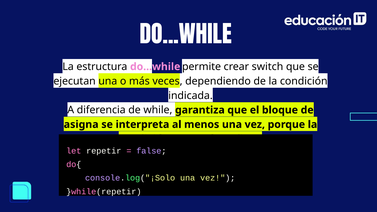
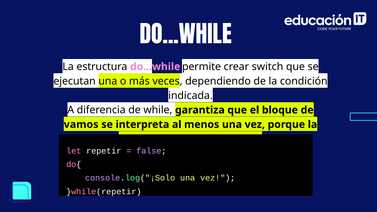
asigna: asigna -> vamos
